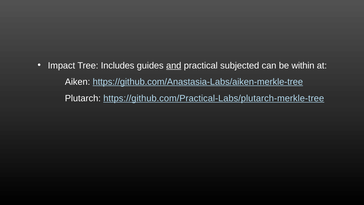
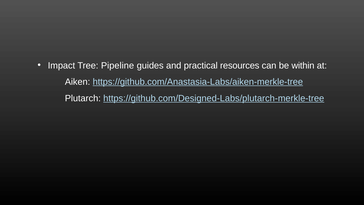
Includes: Includes -> Pipeline
and underline: present -> none
subjected: subjected -> resources
https://github.com/Practical-Labs/plutarch-merkle-tree: https://github.com/Practical-Labs/plutarch-merkle-tree -> https://github.com/Designed-Labs/plutarch-merkle-tree
